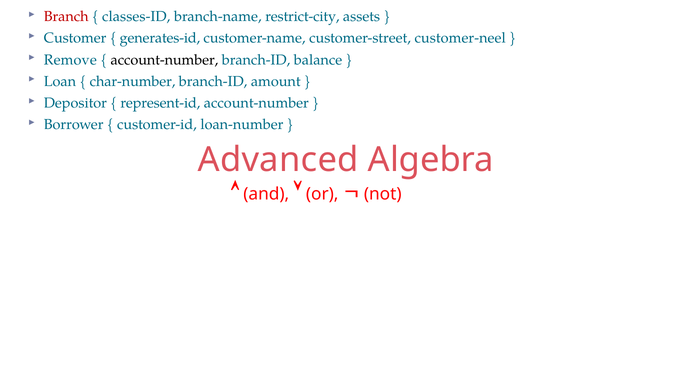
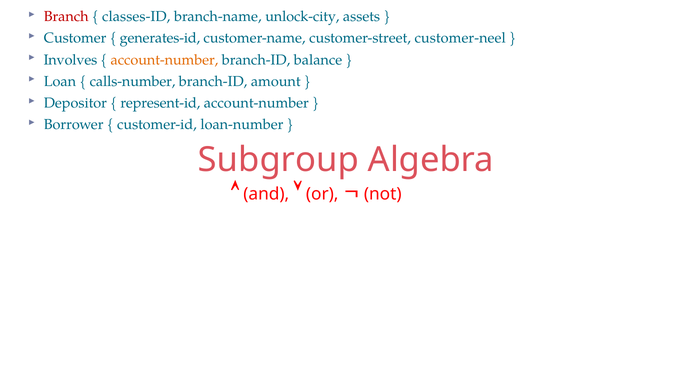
restrict-city: restrict-city -> unlock-city
Remove: Remove -> Involves
account-number at (164, 60) colour: black -> orange
char-number: char-number -> calls-number
Advanced: Advanced -> Subgroup
